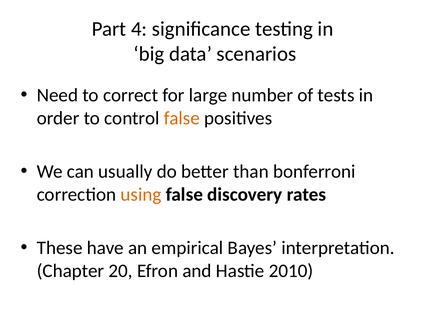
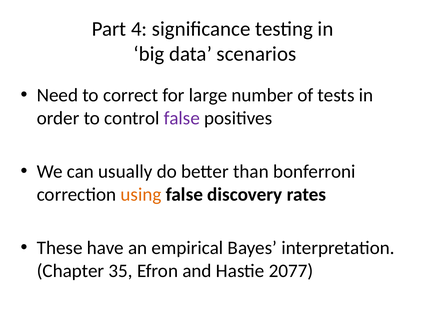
false at (182, 118) colour: orange -> purple
20: 20 -> 35
2010: 2010 -> 2077
